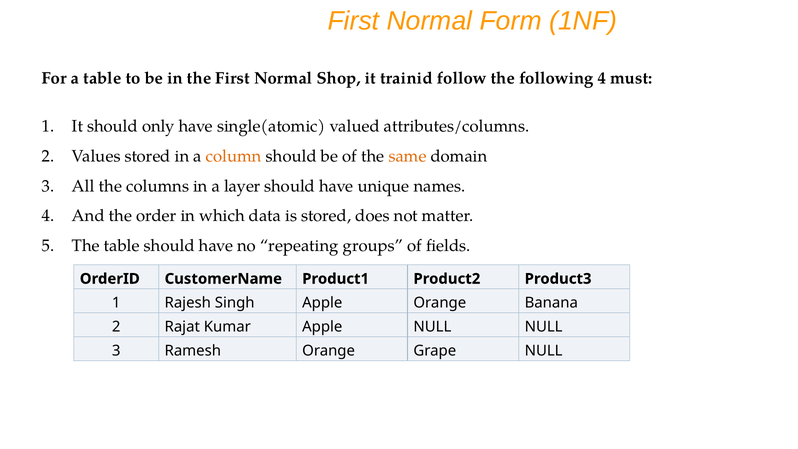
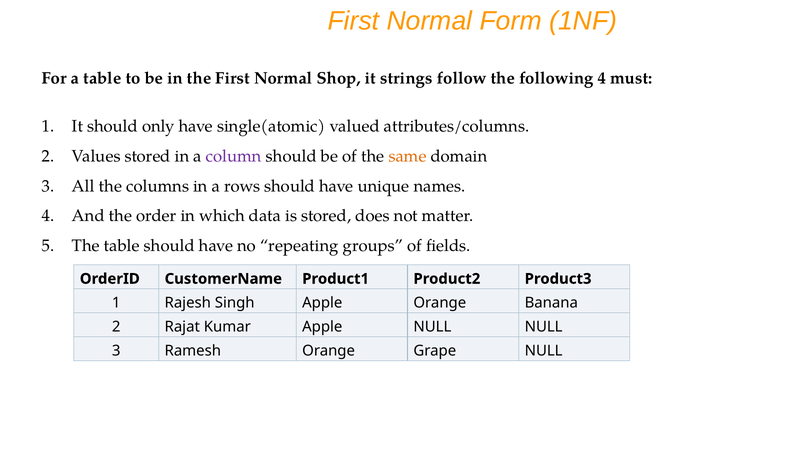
trainid: trainid -> strings
column colour: orange -> purple
layer: layer -> rows
